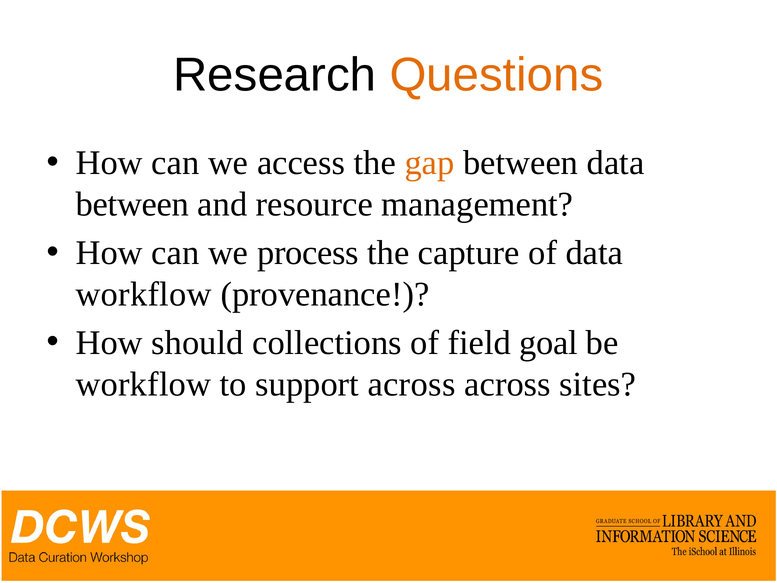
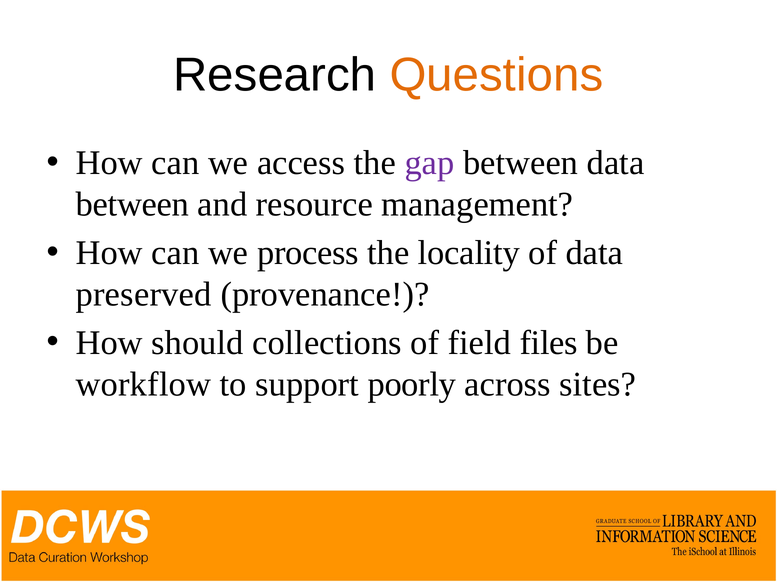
gap colour: orange -> purple
capture: capture -> locality
workflow at (144, 294): workflow -> preserved
goal: goal -> files
support across: across -> poorly
